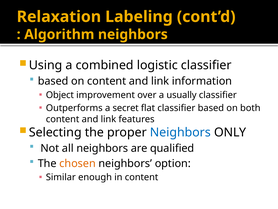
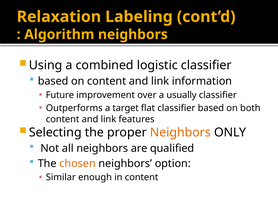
Object: Object -> Future
secret: secret -> target
Neighbors at (180, 132) colour: blue -> orange
